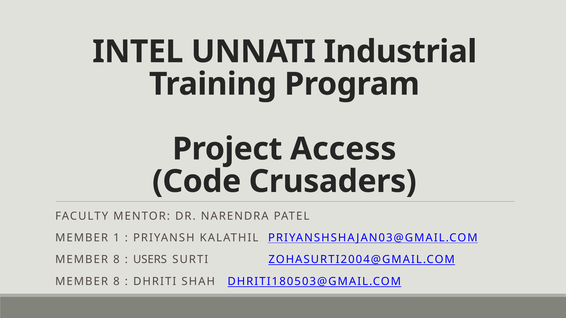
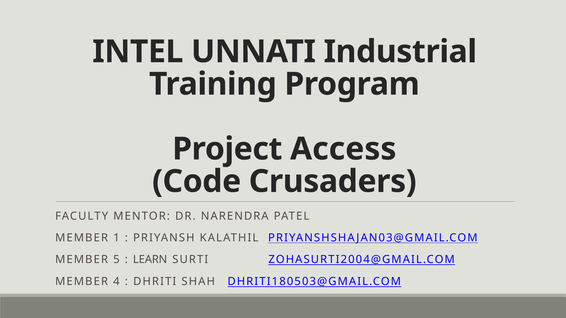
8 at (116, 260): 8 -> 5
USERS: USERS -> LEARN
8 at (116, 282): 8 -> 4
